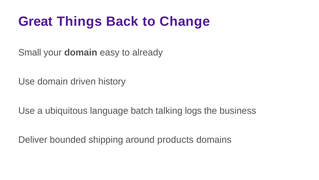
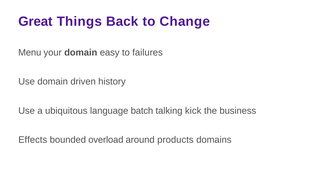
Small: Small -> Menu
already: already -> failures
logs: logs -> kick
Deliver: Deliver -> Effects
shipping: shipping -> overload
